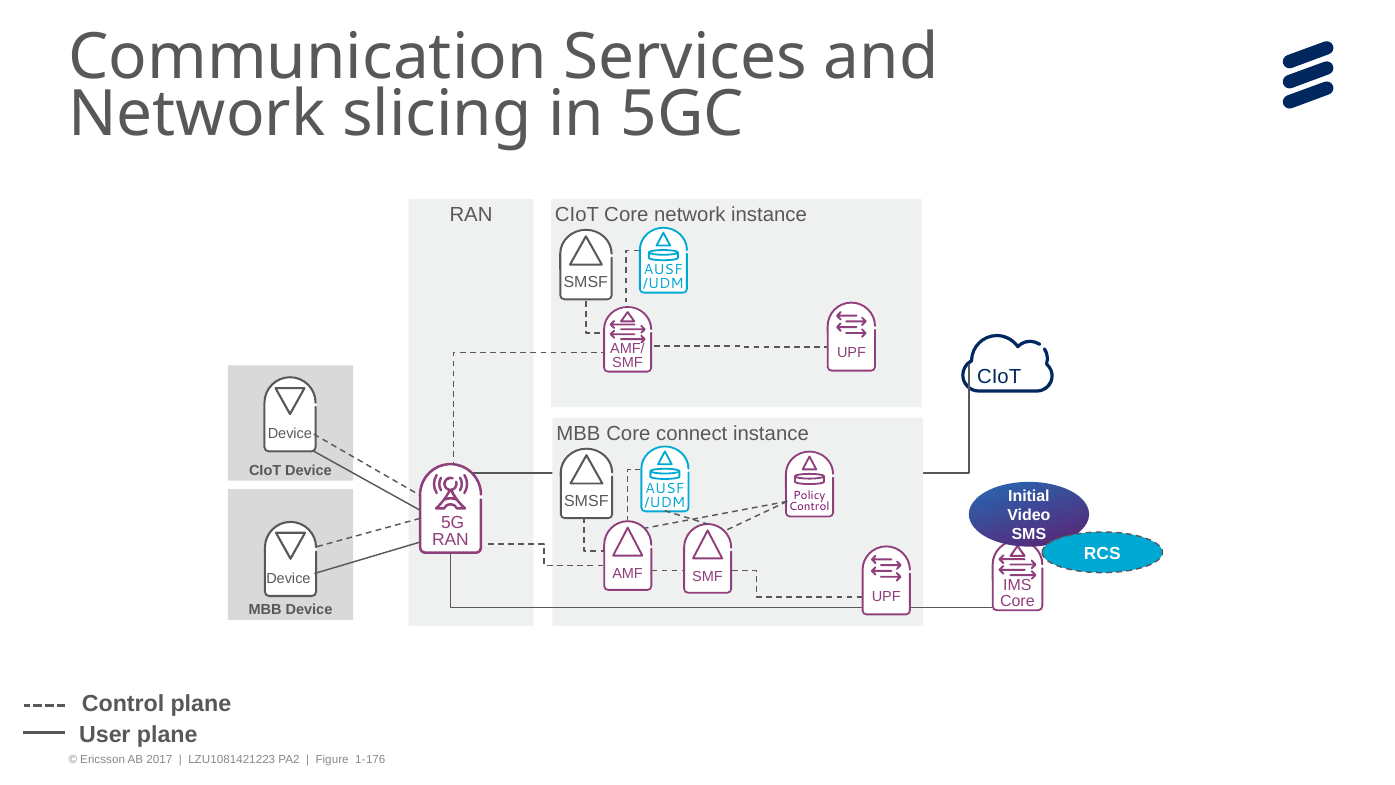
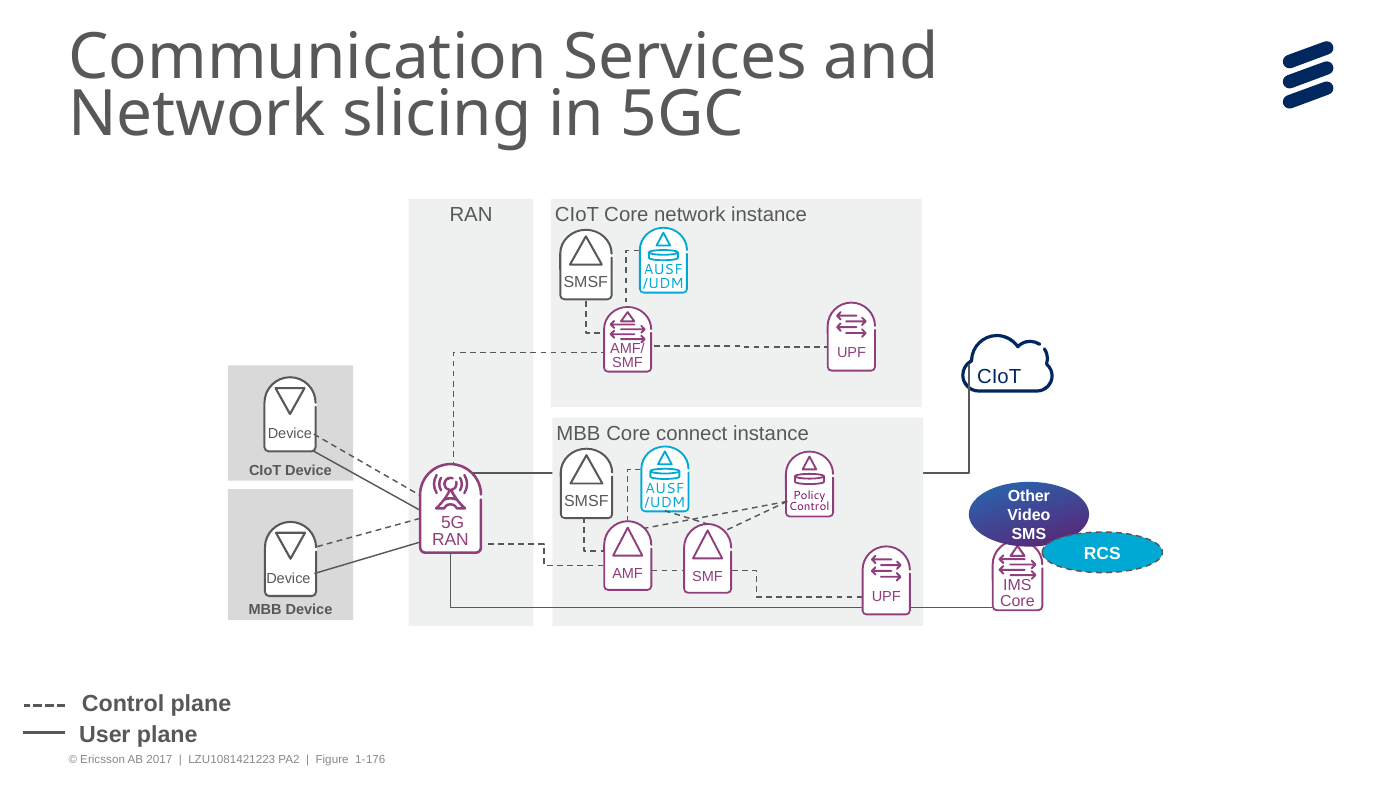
Initial: Initial -> Other
